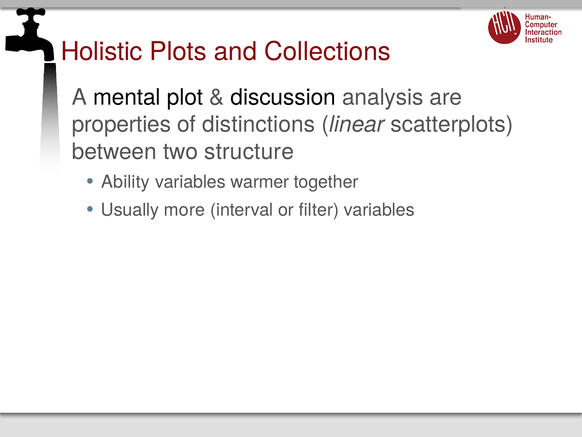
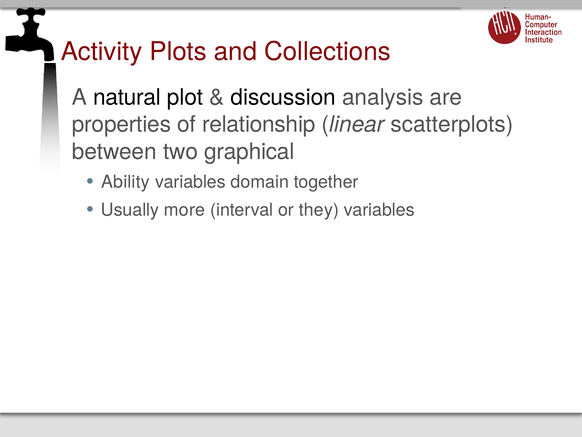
Holistic: Holistic -> Activity
mental: mental -> natural
distinctions: distinctions -> relationship
structure: structure -> graphical
warmer: warmer -> domain
filter: filter -> they
